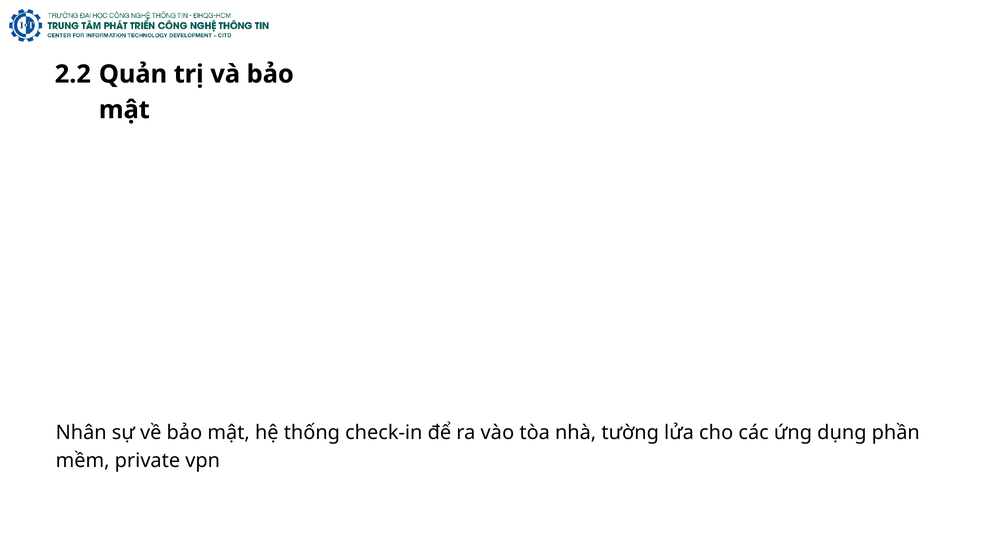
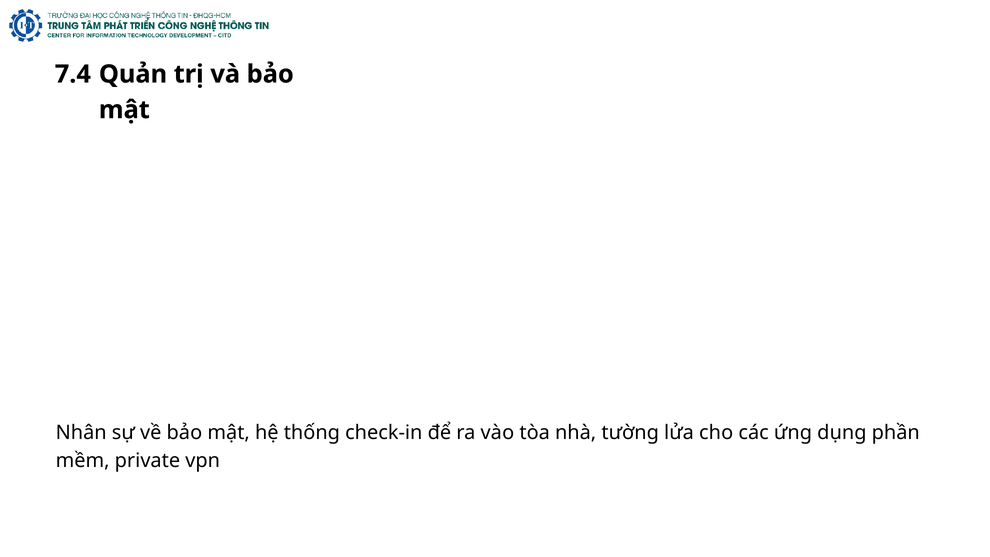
2.2: 2.2 -> 7.4
